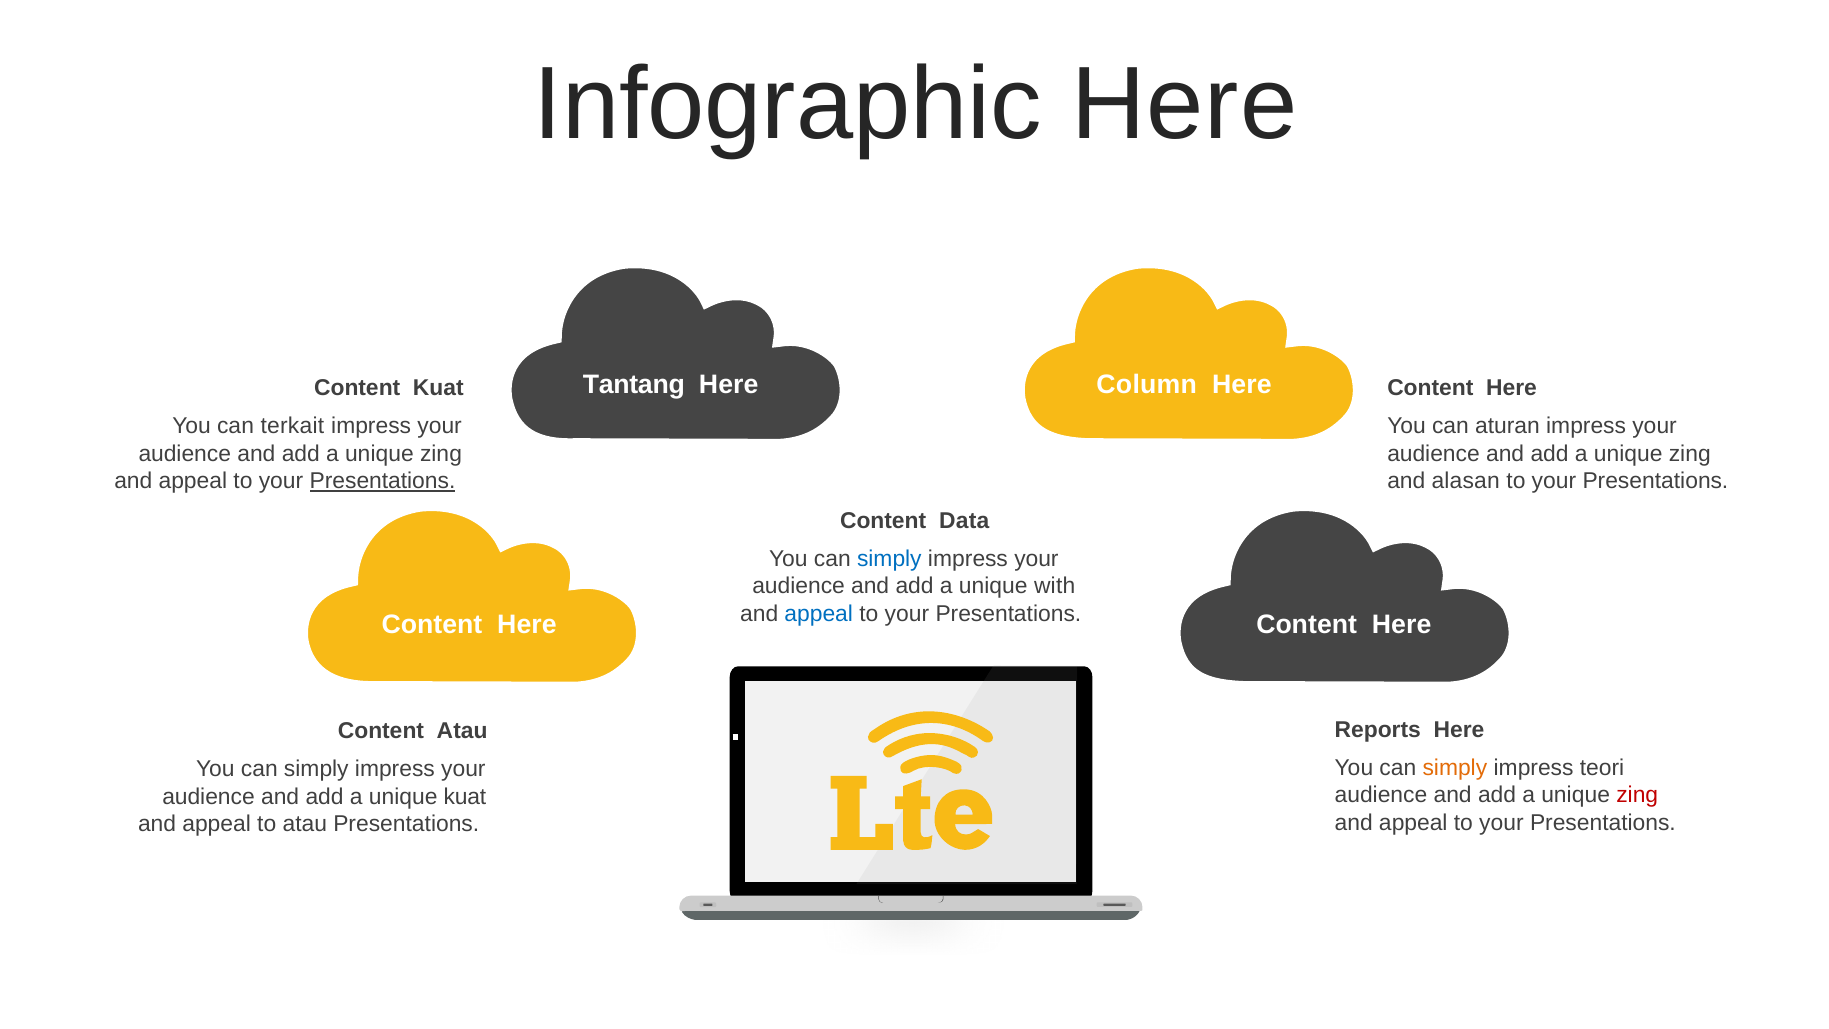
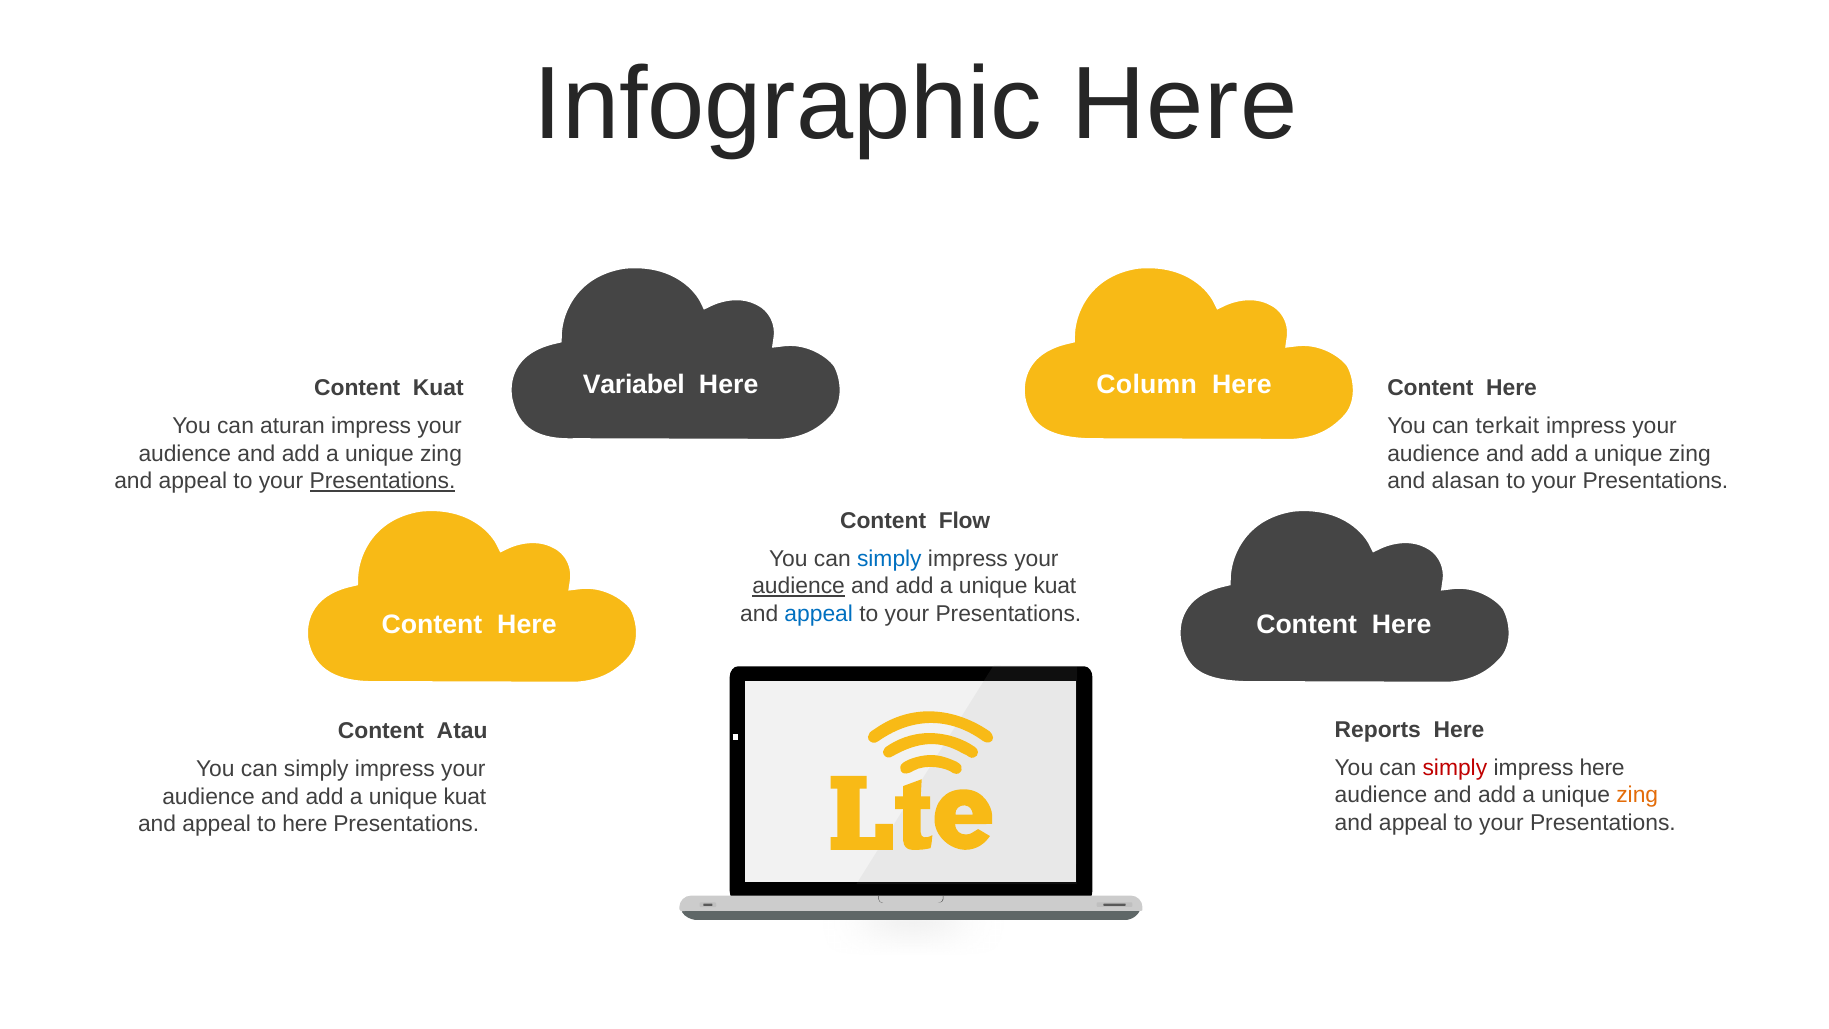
Tantang: Tantang -> Variabel
terkait: terkait -> aturan
aturan: aturan -> terkait
Data: Data -> Flow
audience at (799, 586) underline: none -> present
with at (1055, 586): with -> kuat
simply at (1455, 767) colour: orange -> red
impress teori: teori -> here
zing at (1637, 795) colour: red -> orange
to atau: atau -> here
